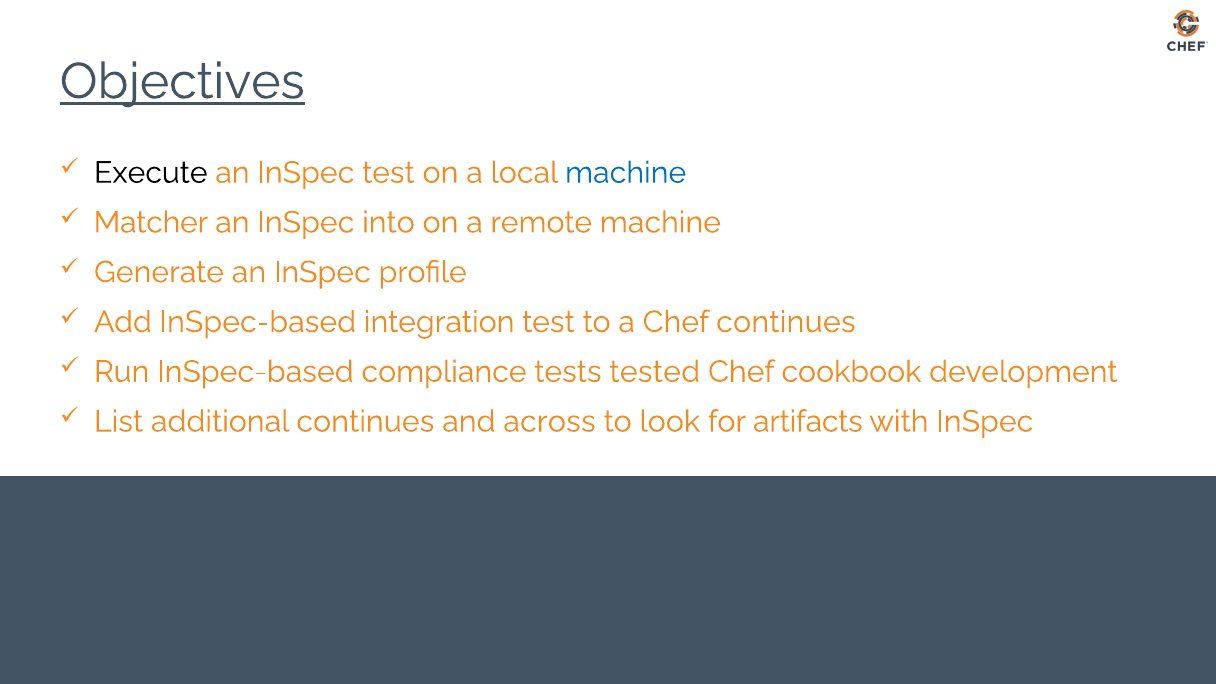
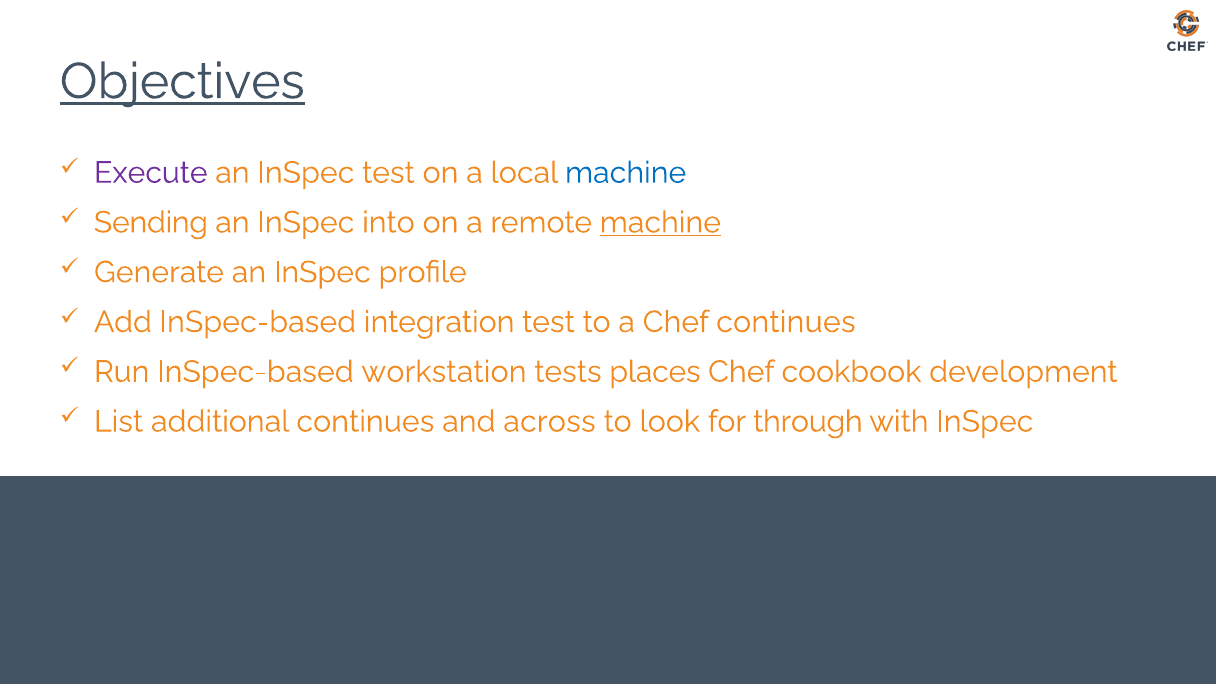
Execute colour: black -> purple
Matcher: Matcher -> Sending
machine at (660, 222) underline: none -> present
compliance: compliance -> workstation
tested: tested -> places
artifacts: artifacts -> through
